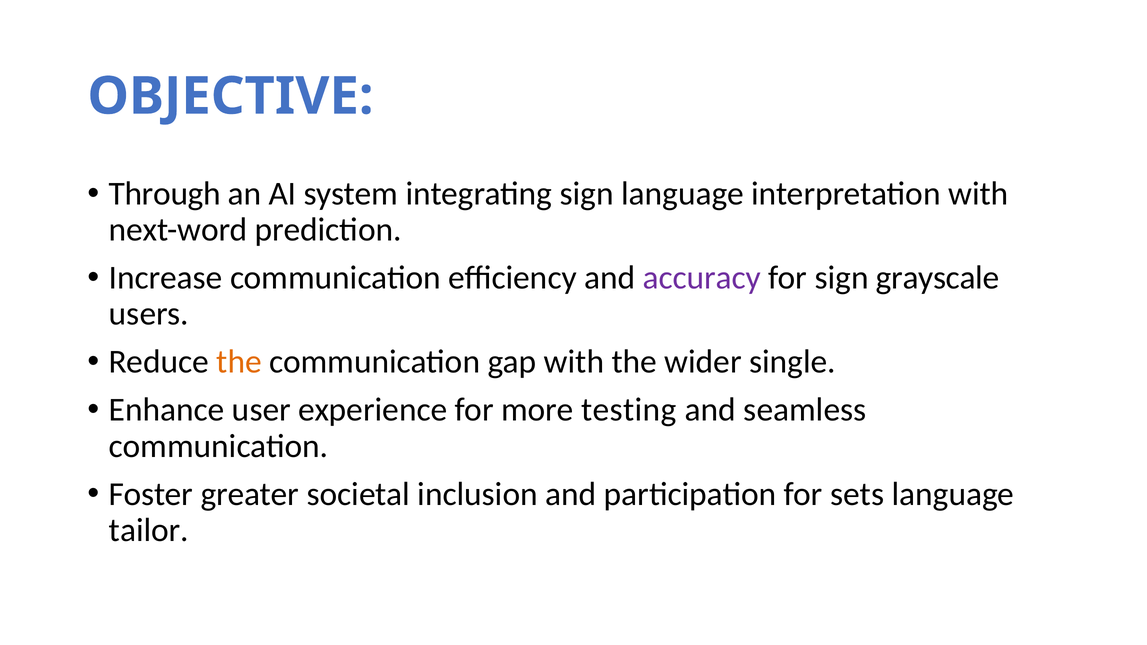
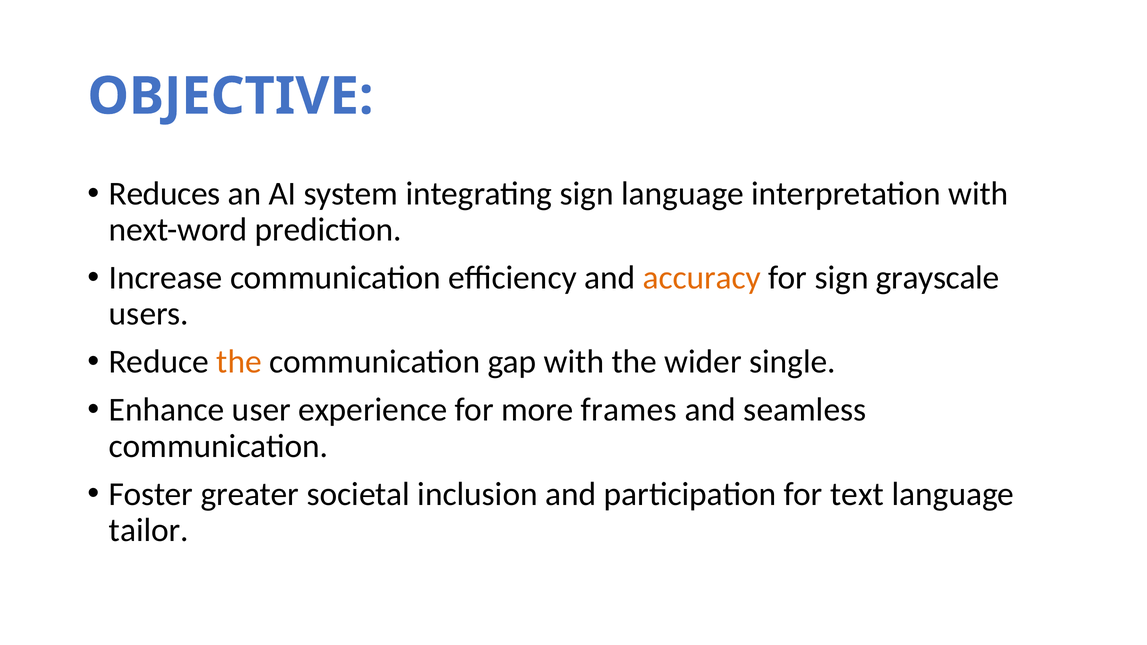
Through: Through -> Reduces
accuracy colour: purple -> orange
testing: testing -> frames
sets: sets -> text
